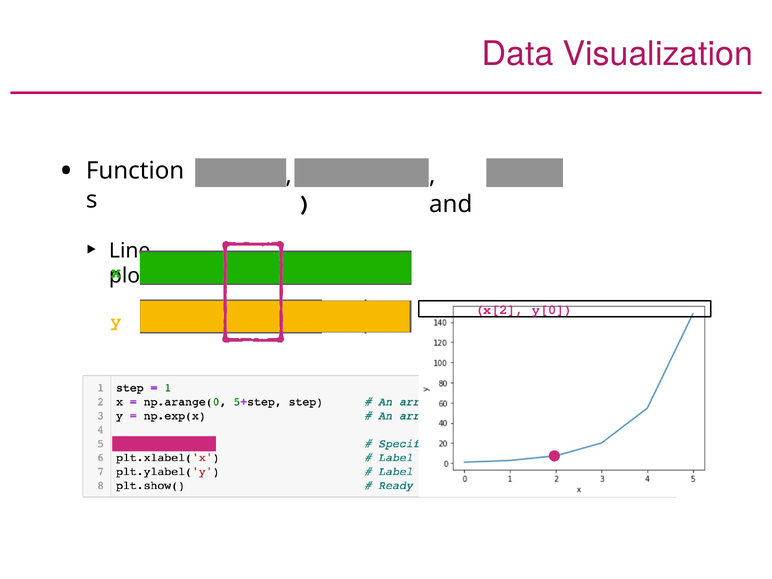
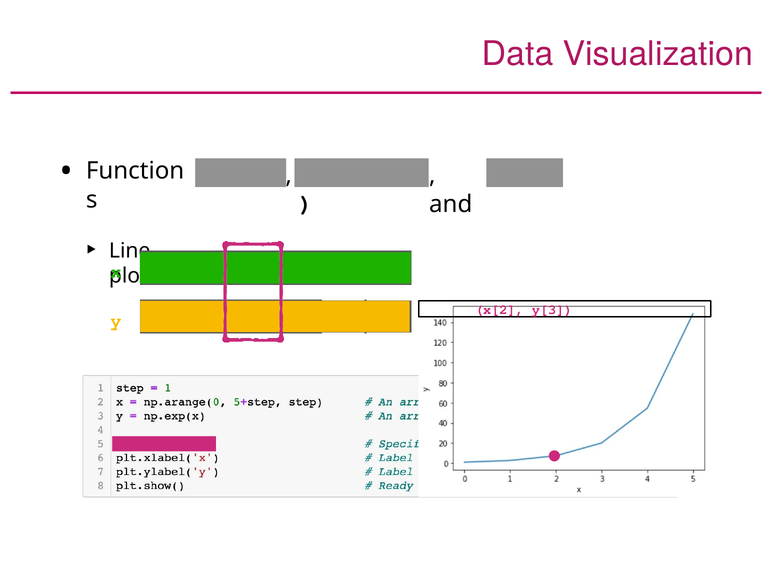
y[0: y[0 -> y[3
